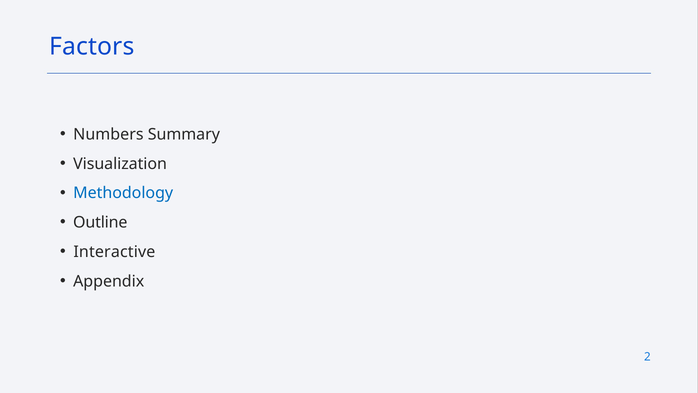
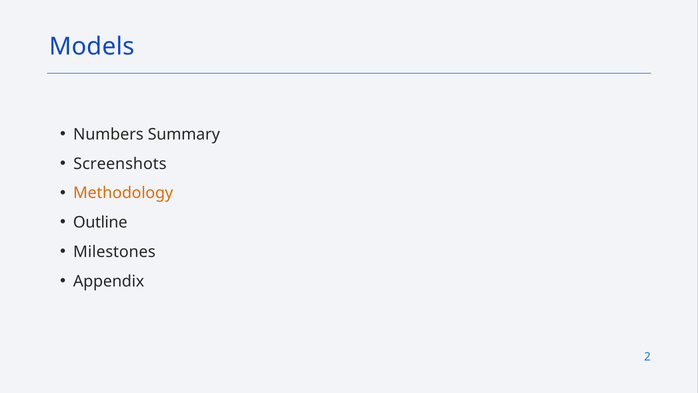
Factors: Factors -> Models
Visualization: Visualization -> Screenshots
Methodology colour: blue -> orange
Interactive: Interactive -> Milestones
